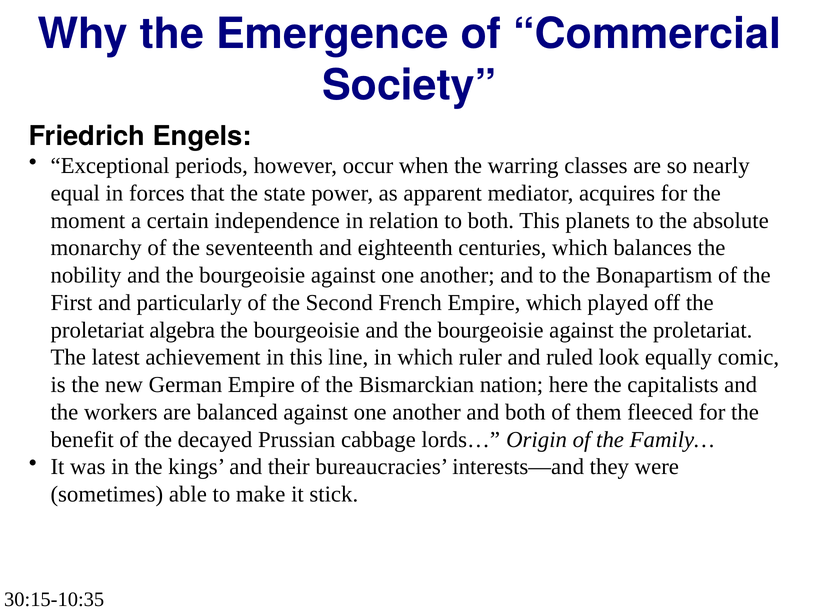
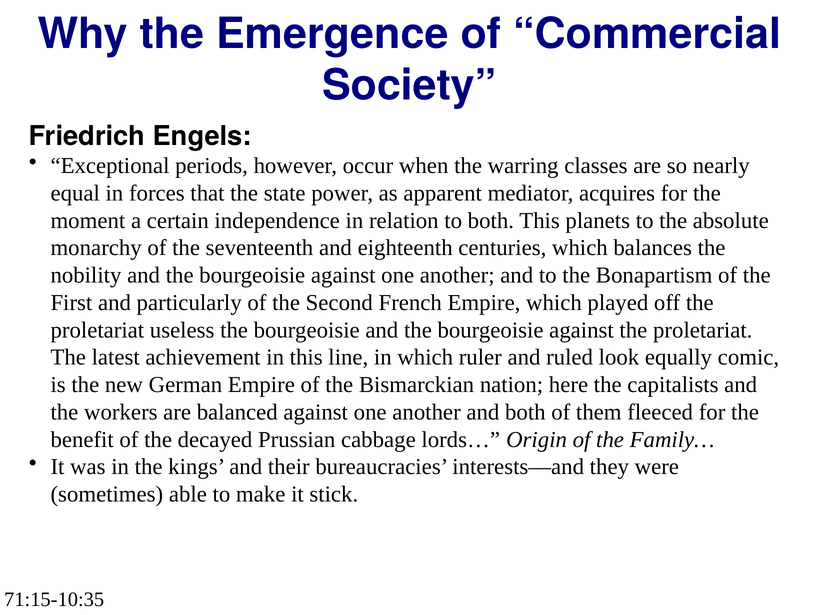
algebra: algebra -> useless
30:15-10:35: 30:15-10:35 -> 71:15-10:35
